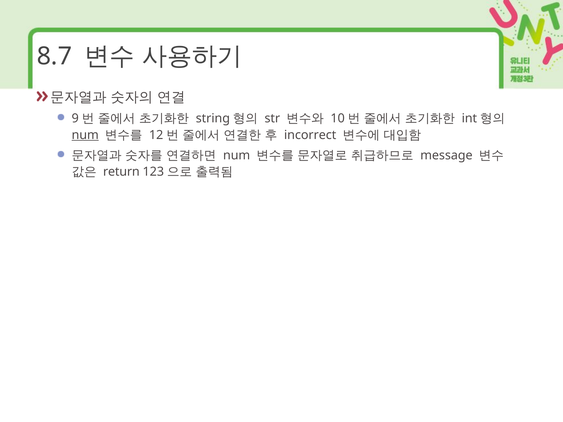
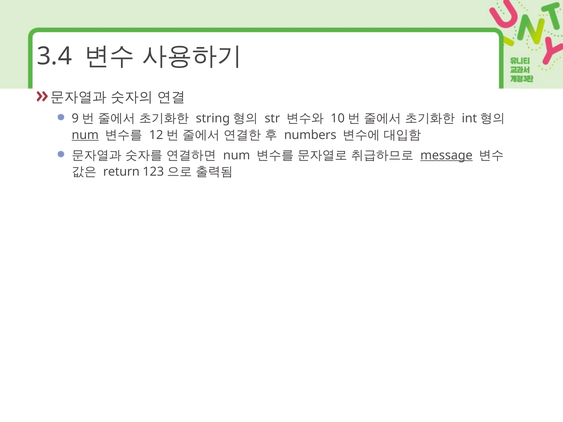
8.7: 8.7 -> 3.4
incorrect: incorrect -> numbers
message underline: none -> present
